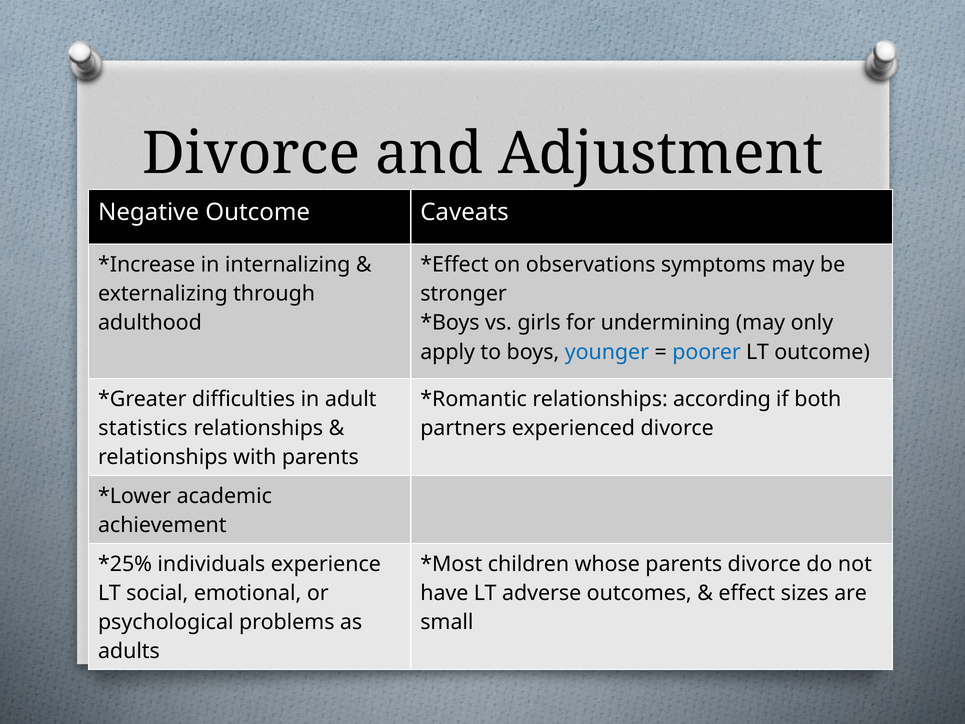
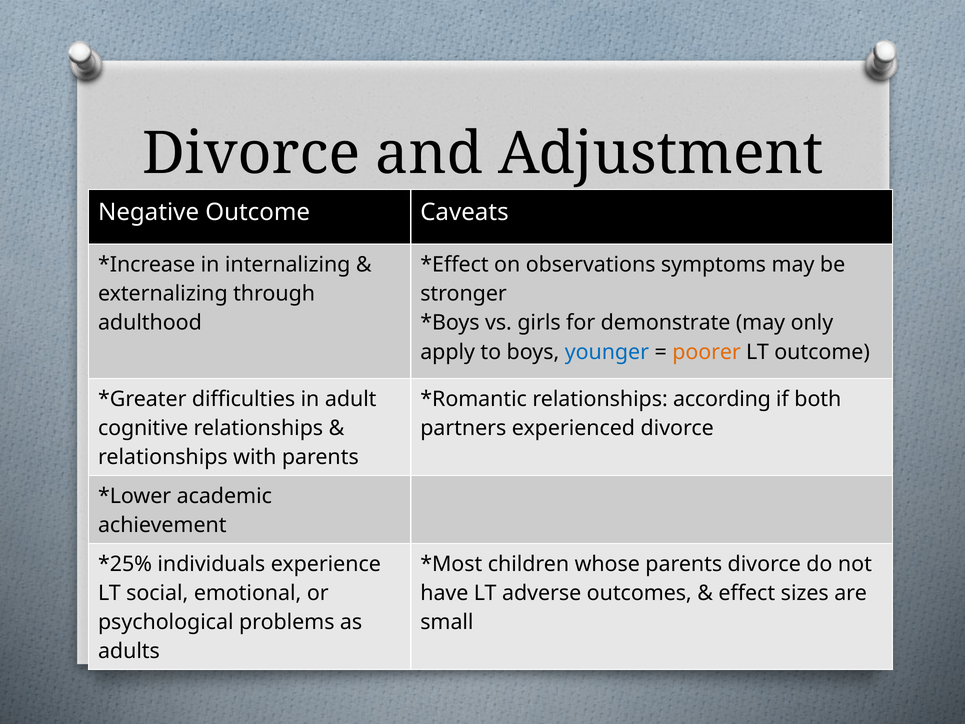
undermining: undermining -> demonstrate
poorer colour: blue -> orange
statistics: statistics -> cognitive
